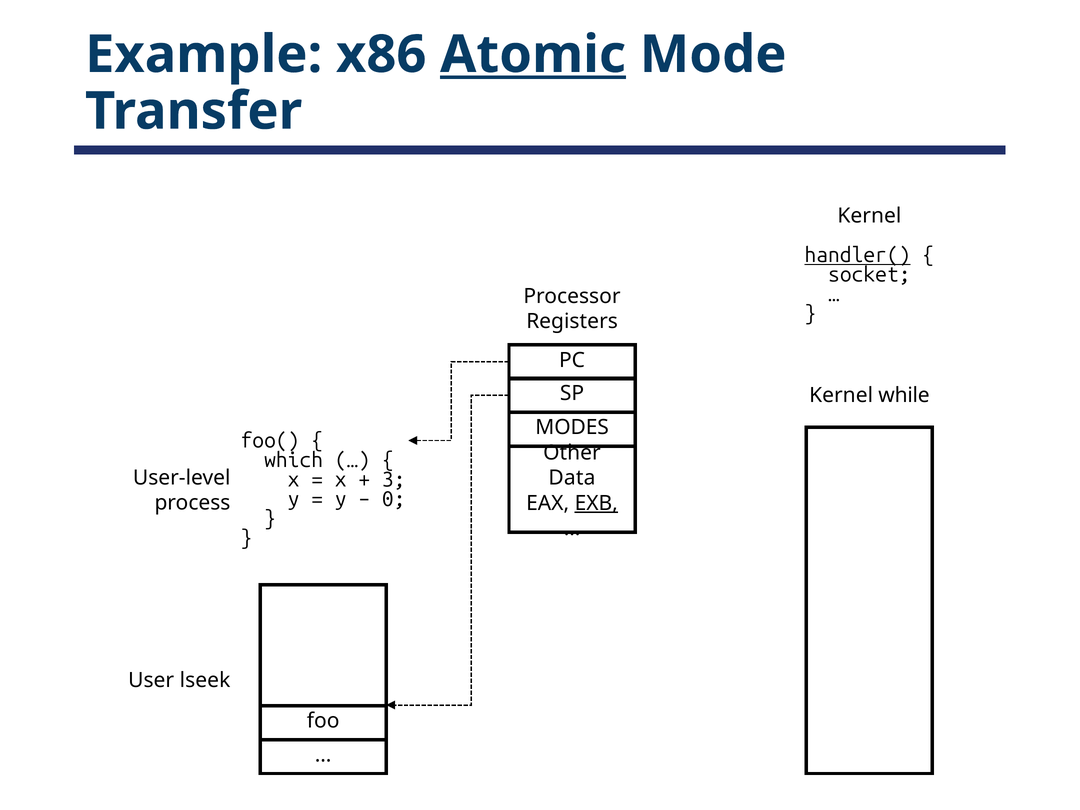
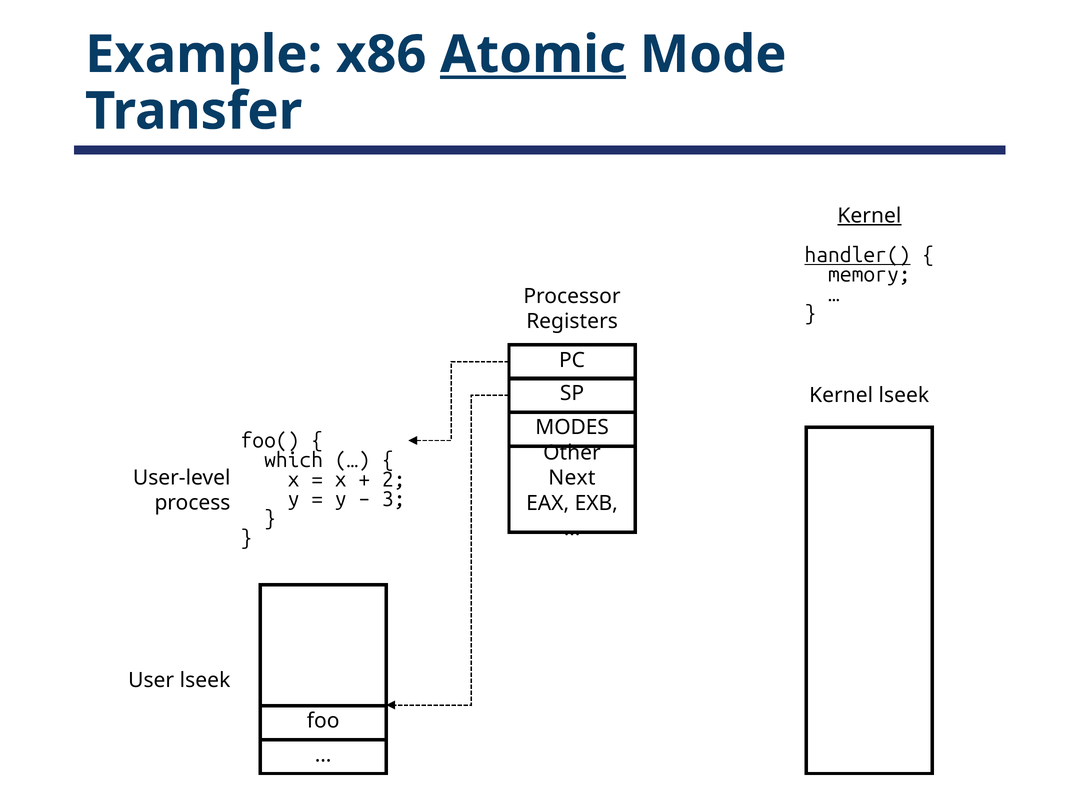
Kernel at (869, 216) underline: none -> present
socket: socket -> memory
Kernel while: while -> lseek
3: 3 -> 2
Data: Data -> Next
0: 0 -> 3
EXB underline: present -> none
